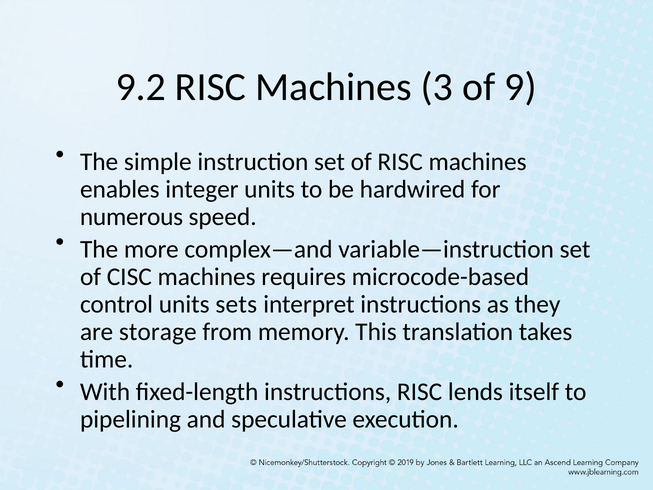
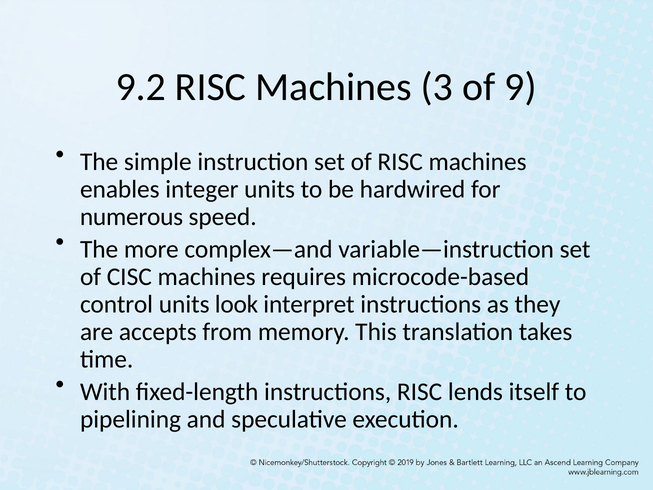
sets: sets -> look
storage: storage -> accepts
